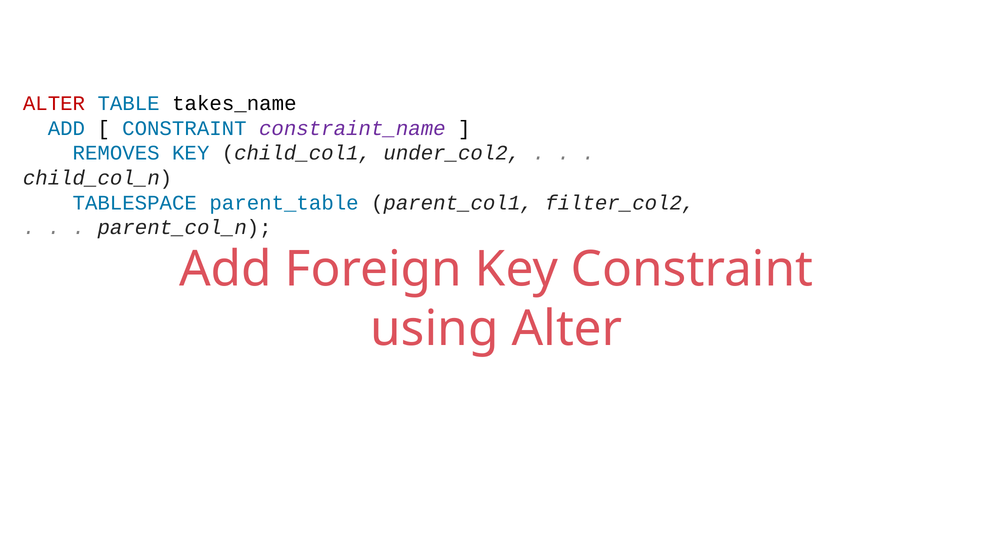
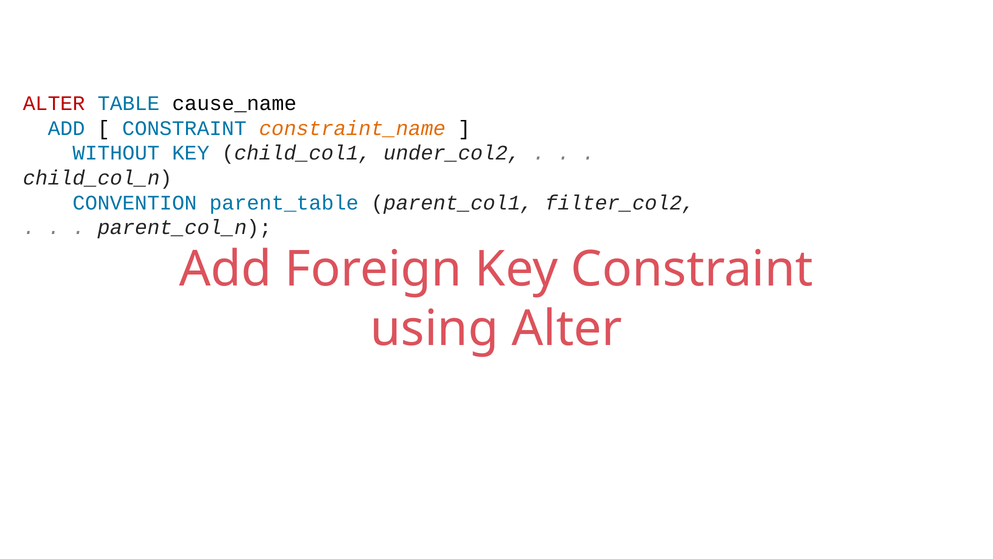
takes_name: takes_name -> cause_name
constraint_name colour: purple -> orange
REMOVES: REMOVES -> WITHOUT
TABLESPACE: TABLESPACE -> CONVENTION
